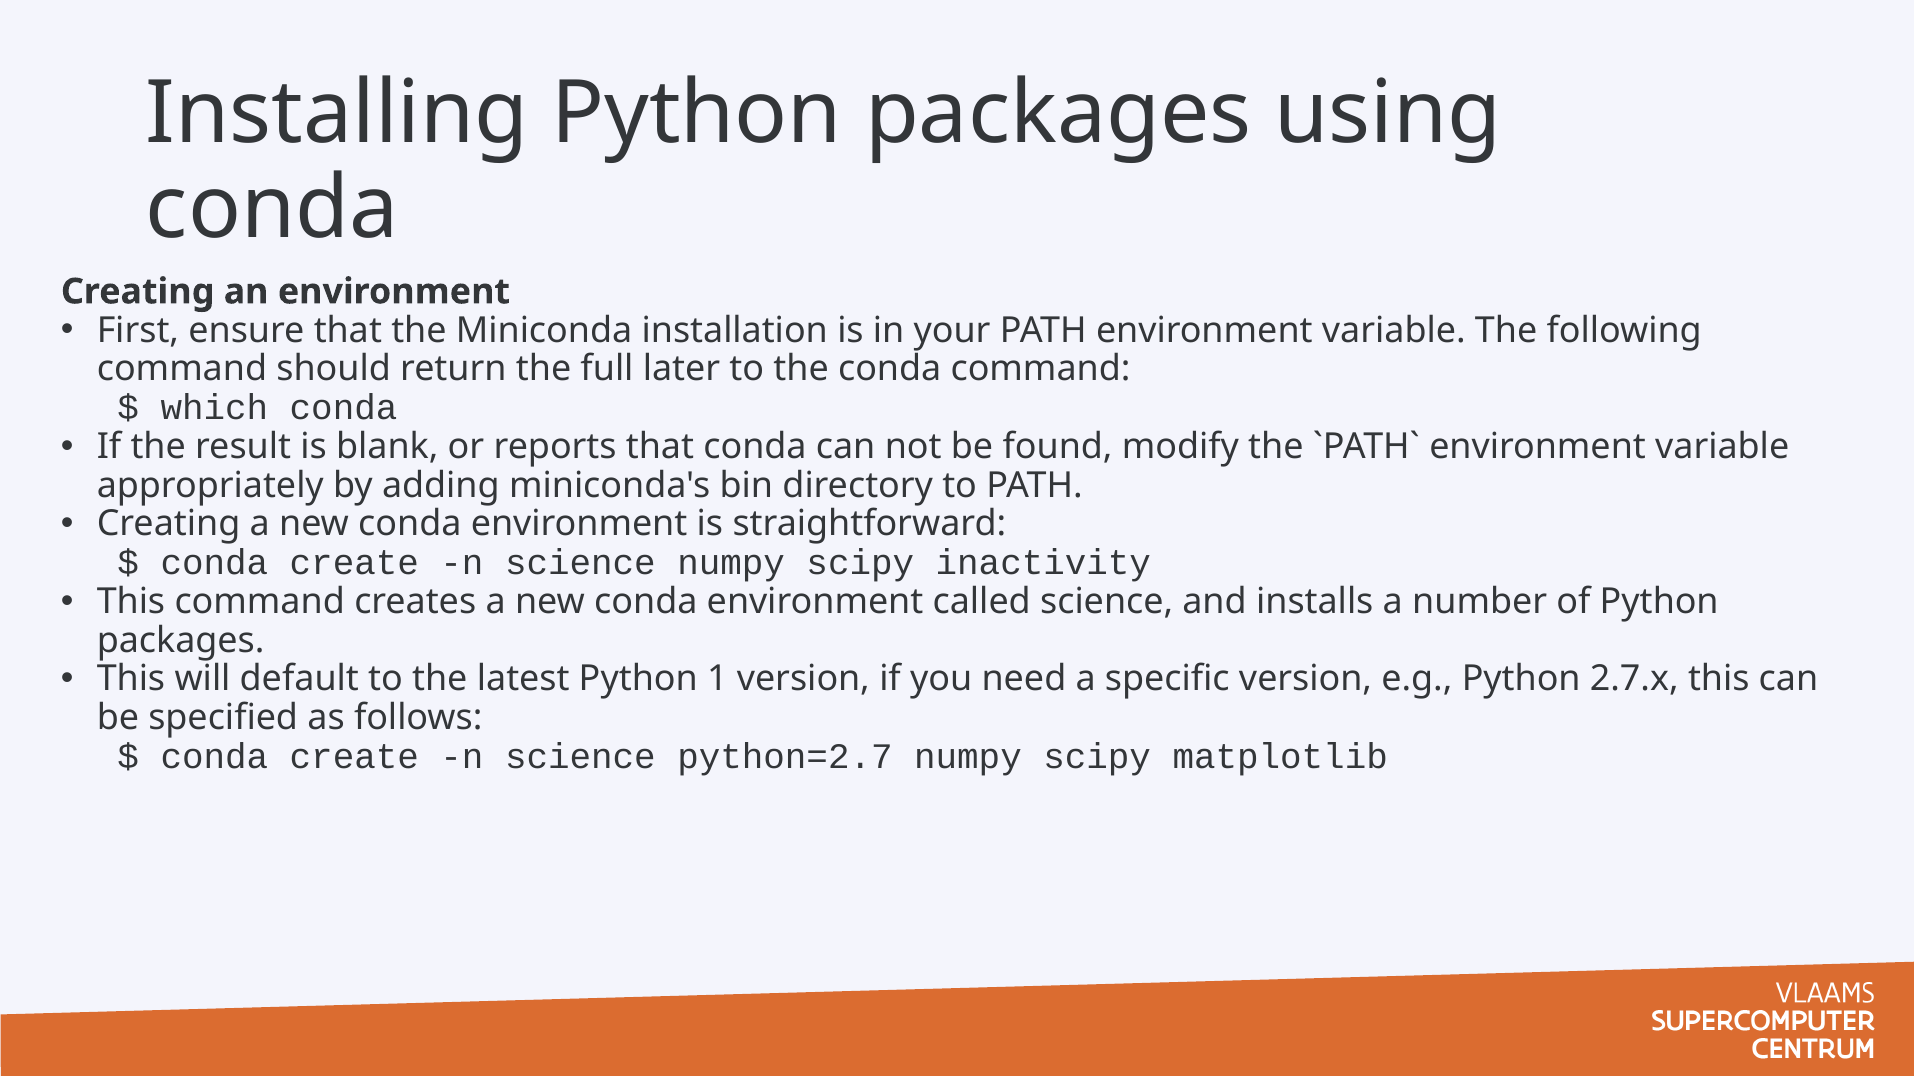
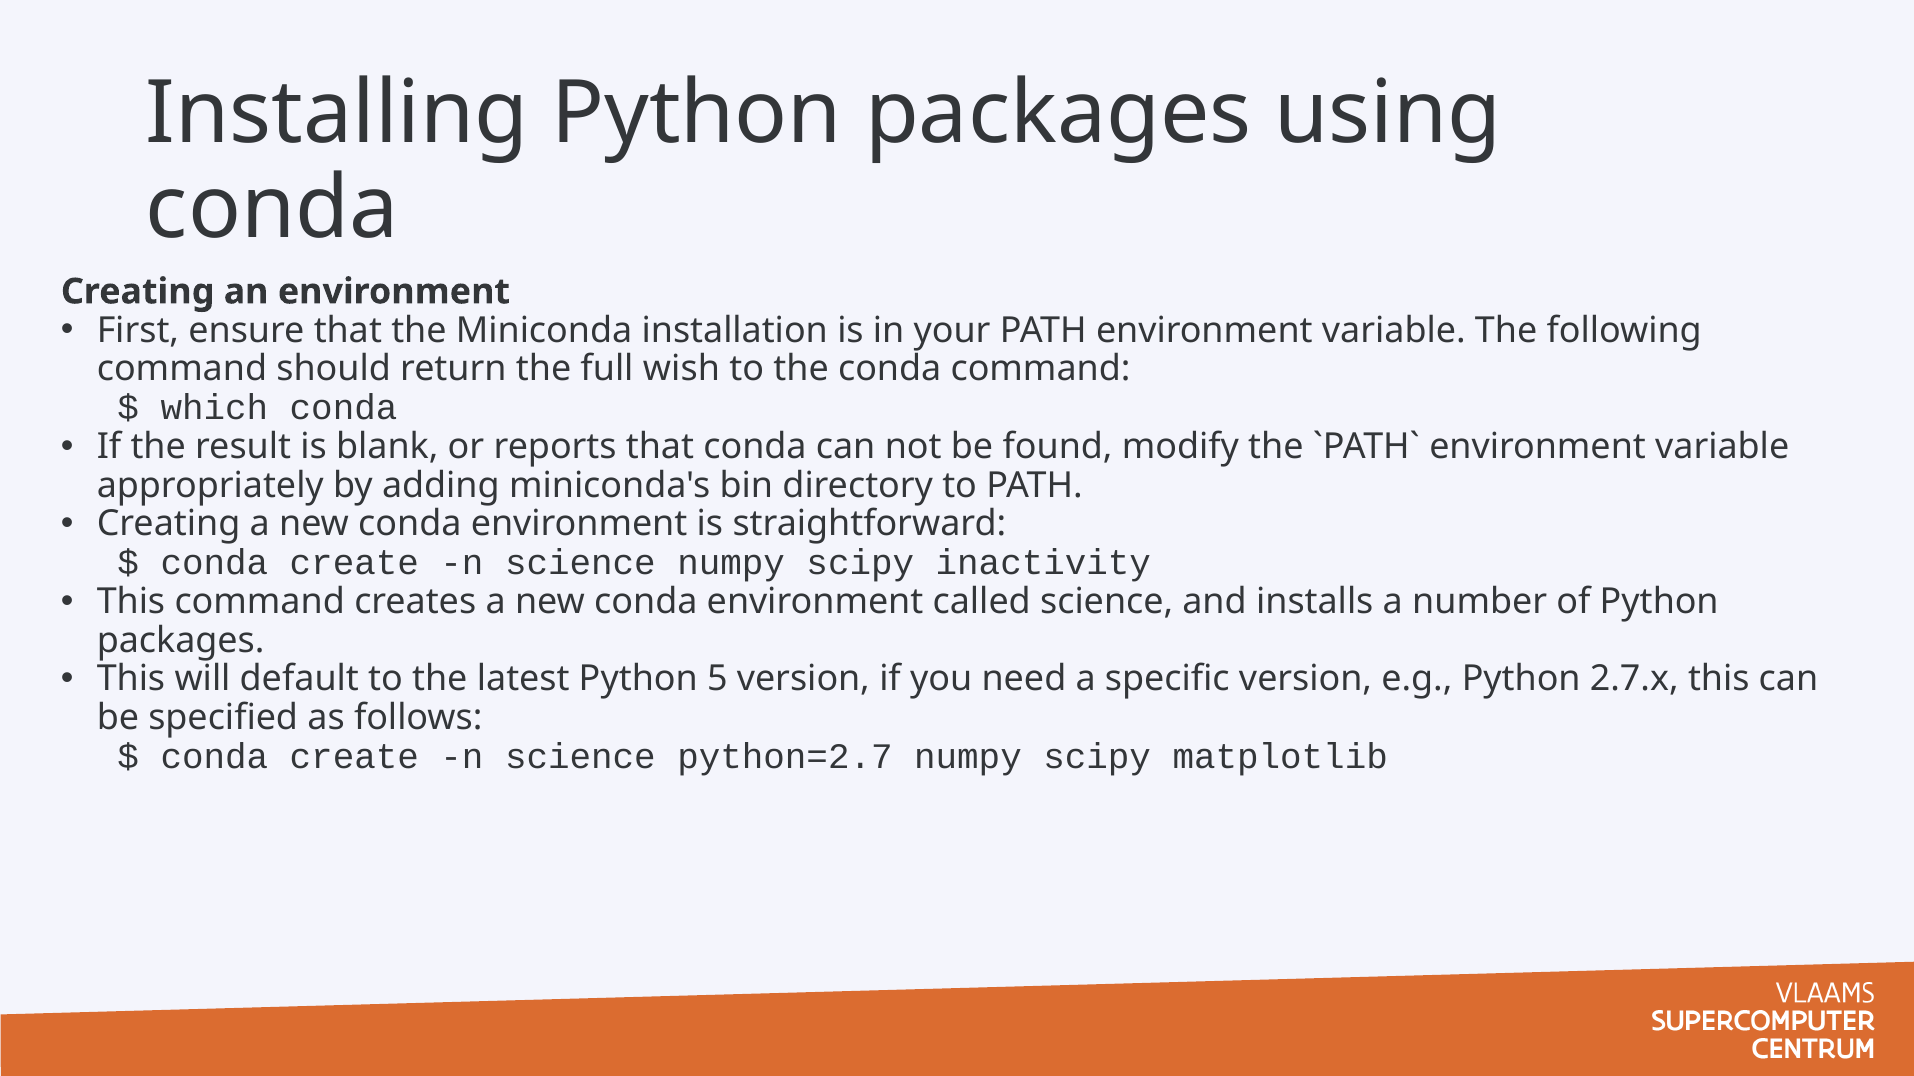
later: later -> wish
1: 1 -> 5
